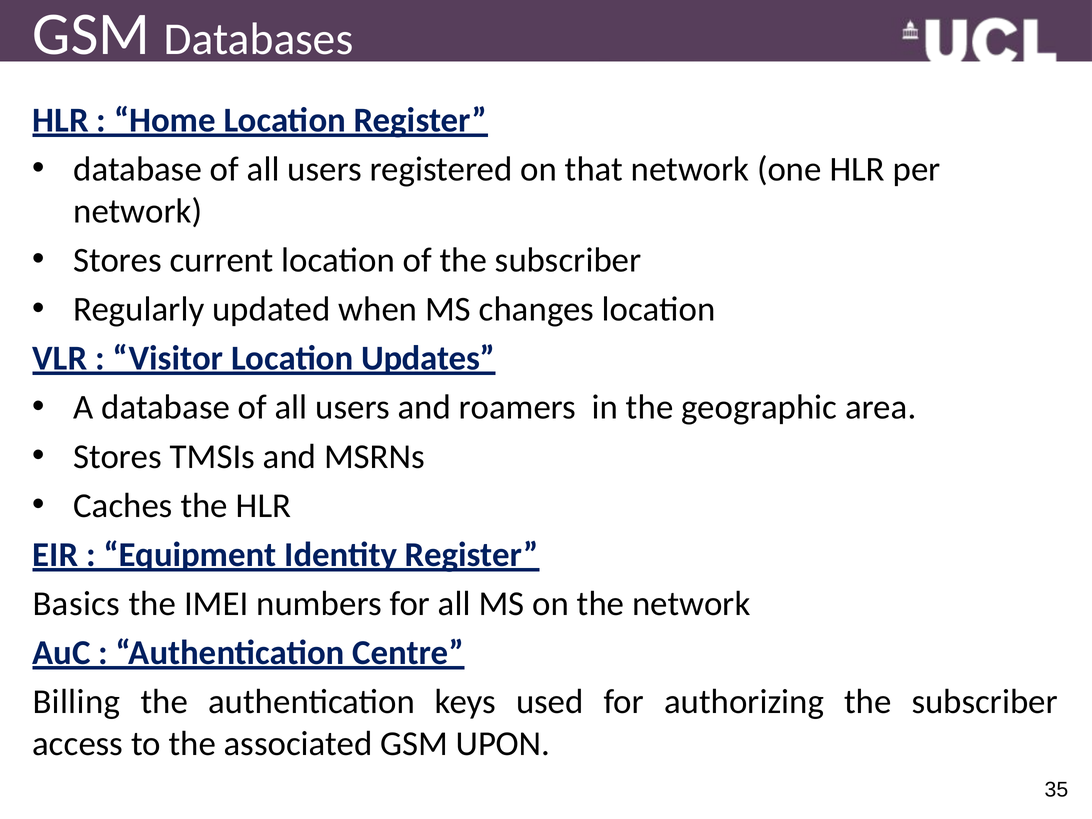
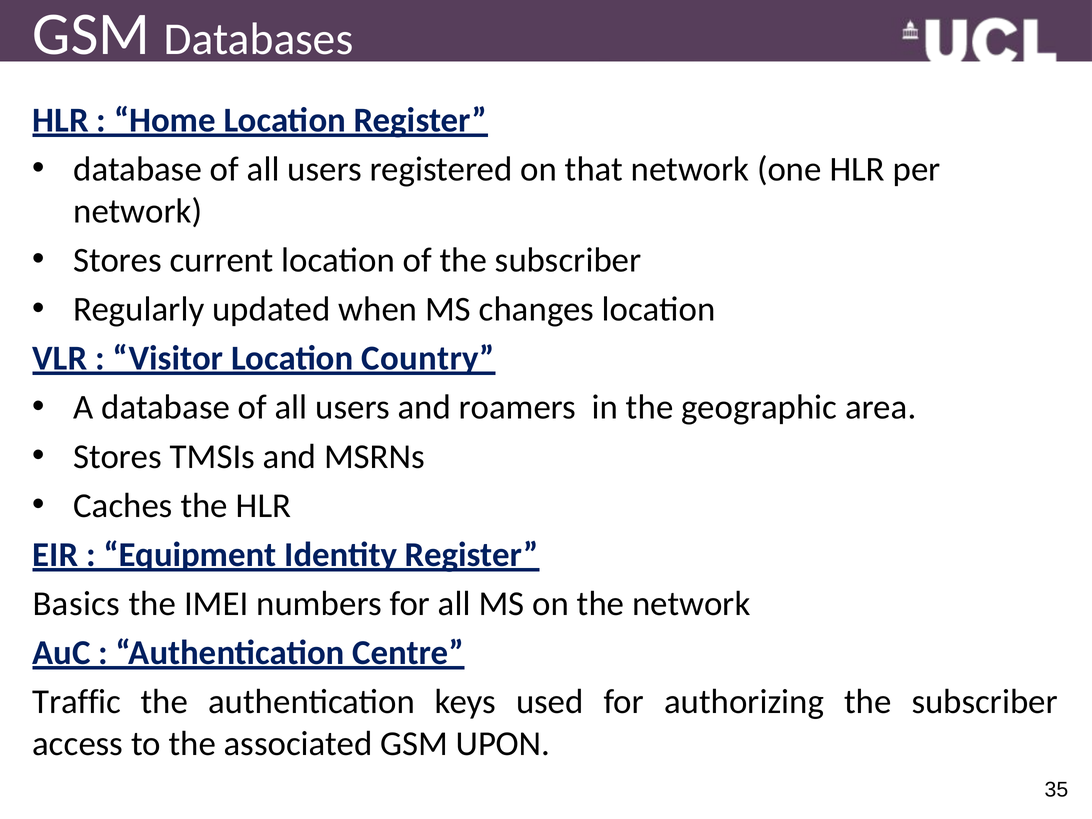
Updates: Updates -> Country
Billing: Billing -> Traffic
